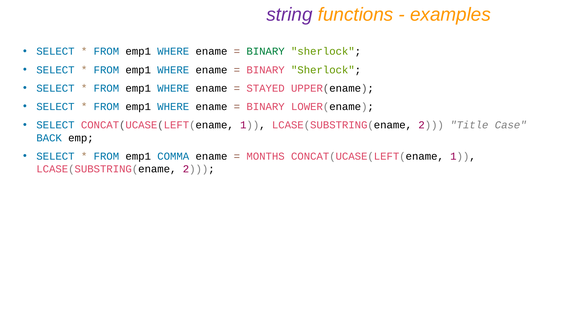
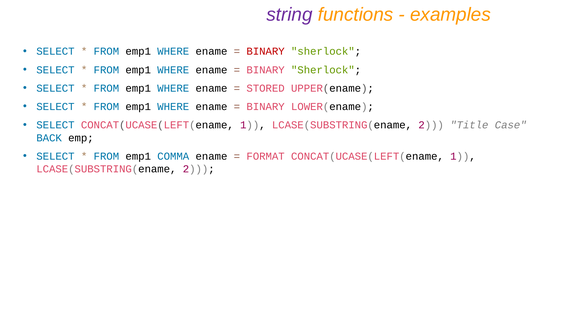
BINARY at (266, 51) colour: green -> red
STAYED: STAYED -> STORED
MONTHS: MONTHS -> FORMAT
